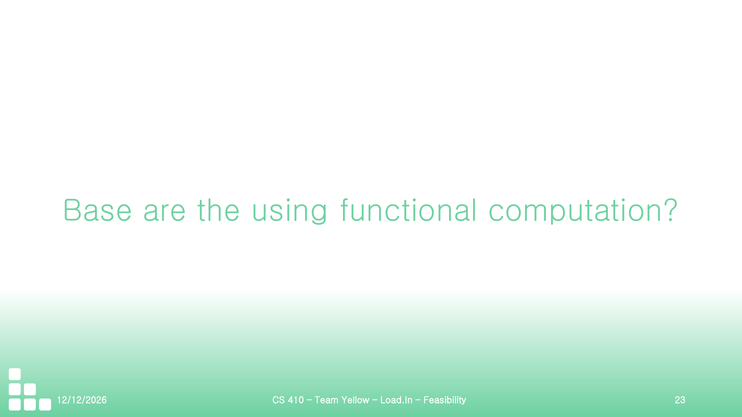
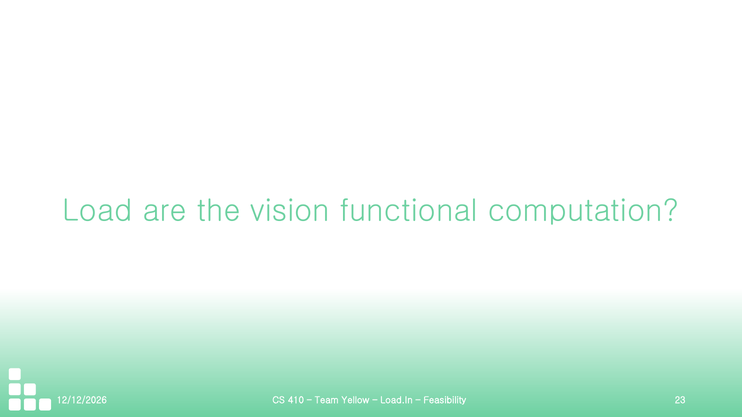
Base: Base -> Load
using: using -> vision
